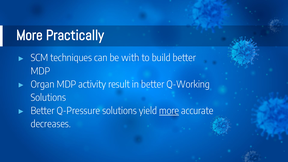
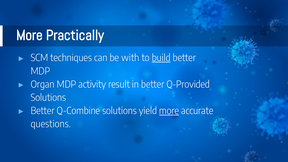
build underline: none -> present
Q-Working: Q-Working -> Q-Provided
Q-Pressure: Q-Pressure -> Q-Combine
decreases: decreases -> questions
